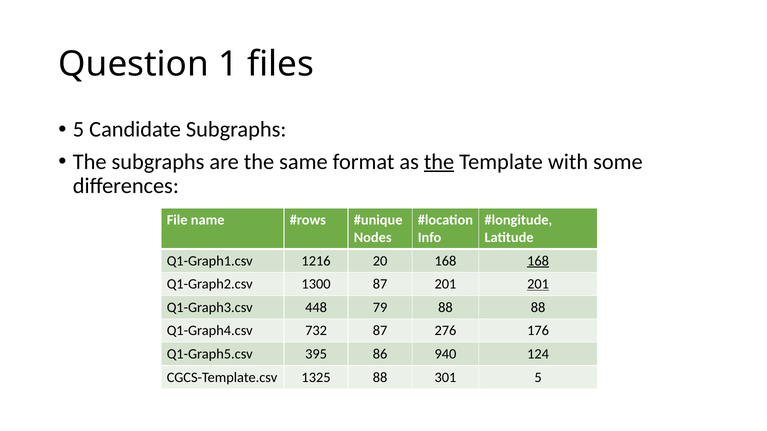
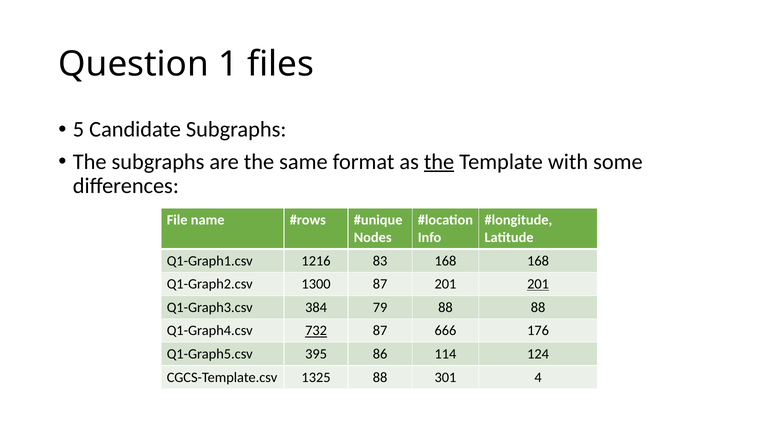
20: 20 -> 83
168 at (538, 261) underline: present -> none
448: 448 -> 384
732 underline: none -> present
276: 276 -> 666
940: 940 -> 114
301 5: 5 -> 4
